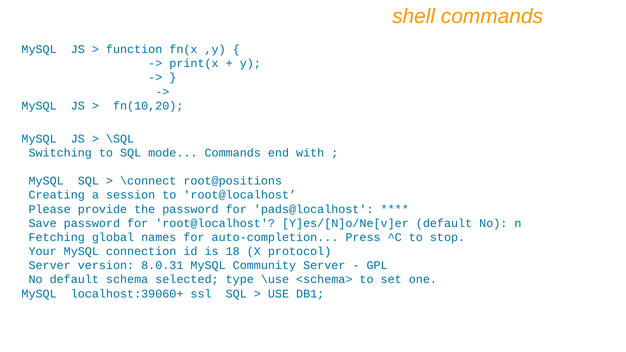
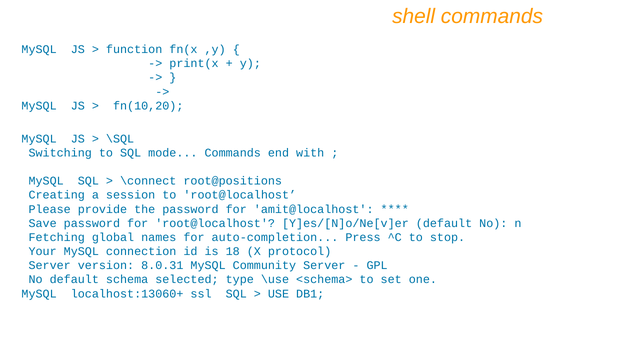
pads@localhost: pads@localhost -> amit@localhost
localhost:39060+: localhost:39060+ -> localhost:13060+
